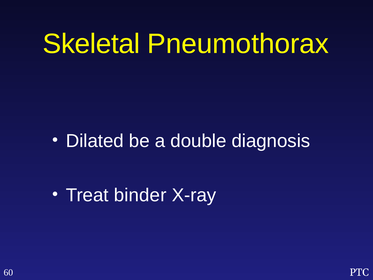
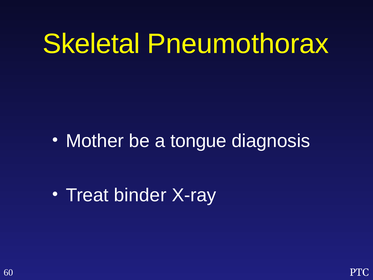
Dilated: Dilated -> Mother
double: double -> tongue
